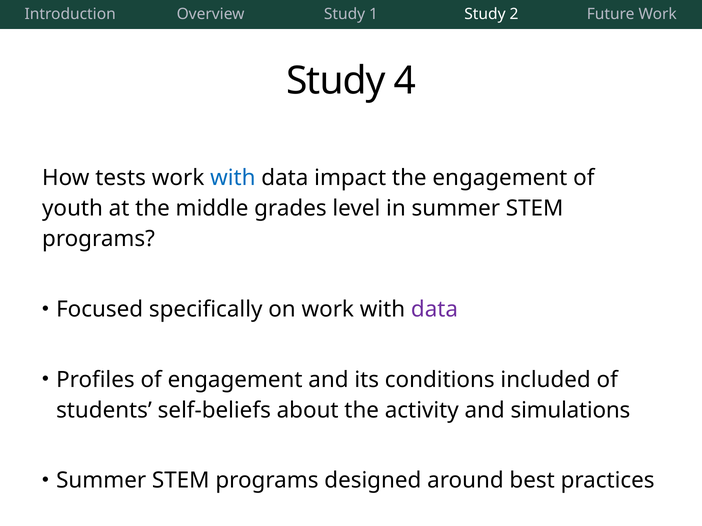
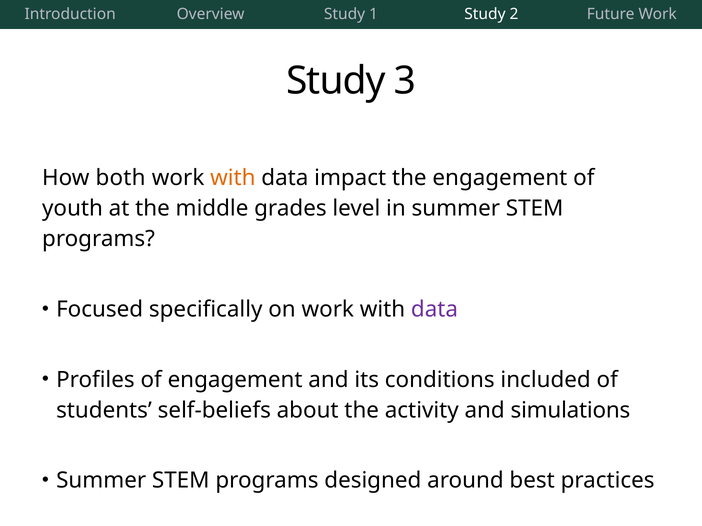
4: 4 -> 3
tests: tests -> both
with at (233, 178) colour: blue -> orange
